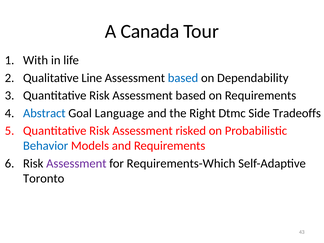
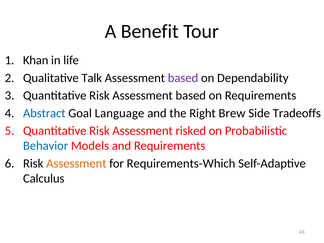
Canada: Canada -> Benefit
With: With -> Khan
Line: Line -> Talk
based at (183, 78) colour: blue -> purple
Dtmc: Dtmc -> Brew
Assessment at (76, 163) colour: purple -> orange
Toronto: Toronto -> Calculus
